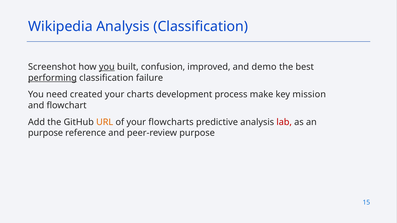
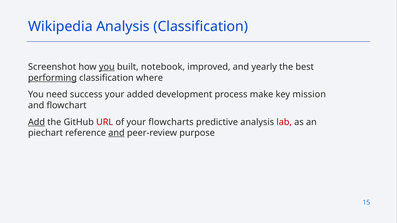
confusion: confusion -> notebook
demo: demo -> yearly
failure: failure -> where
created: created -> success
charts: charts -> added
Add underline: none -> present
URL colour: orange -> red
purpose at (45, 133): purpose -> piechart
and at (116, 133) underline: none -> present
